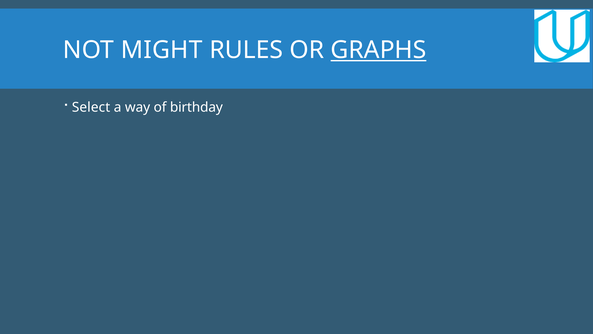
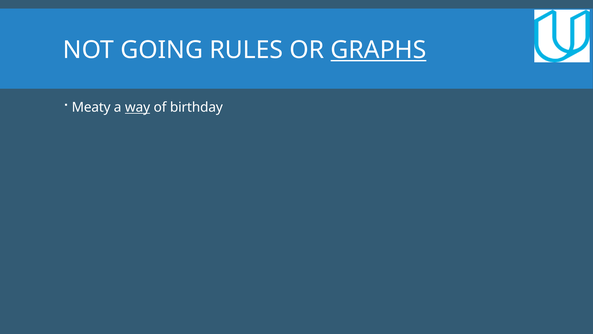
MIGHT: MIGHT -> GOING
Select: Select -> Meaty
way underline: none -> present
